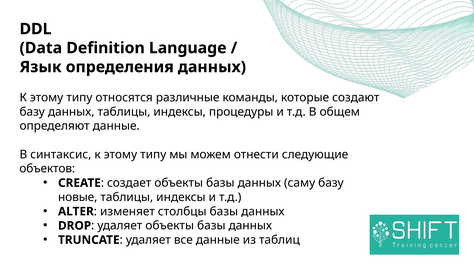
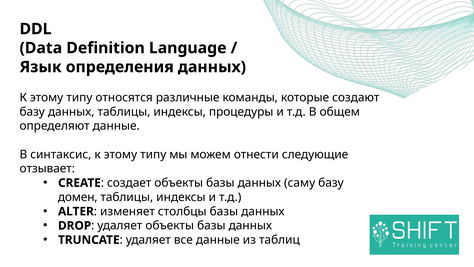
объектов: объектов -> отзывает
новые: новые -> домен
